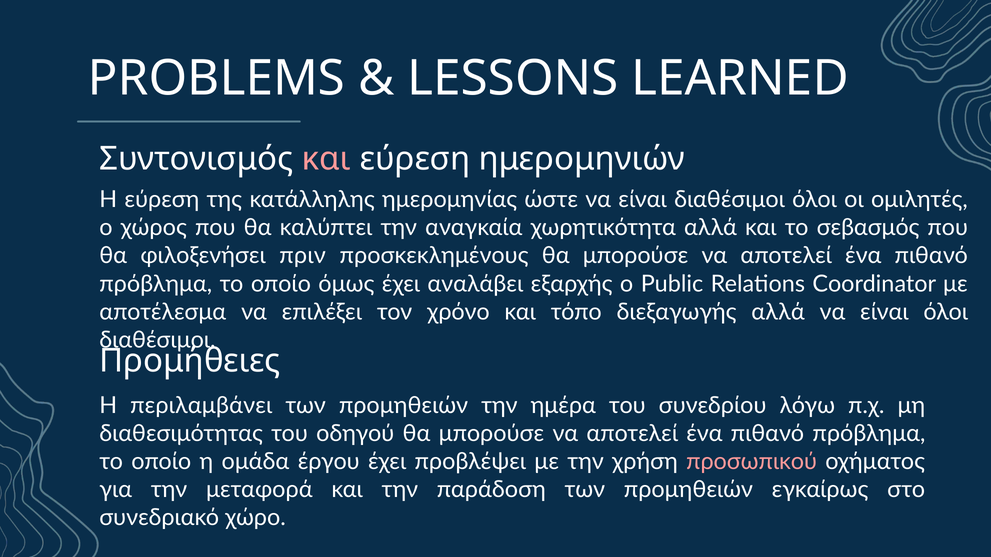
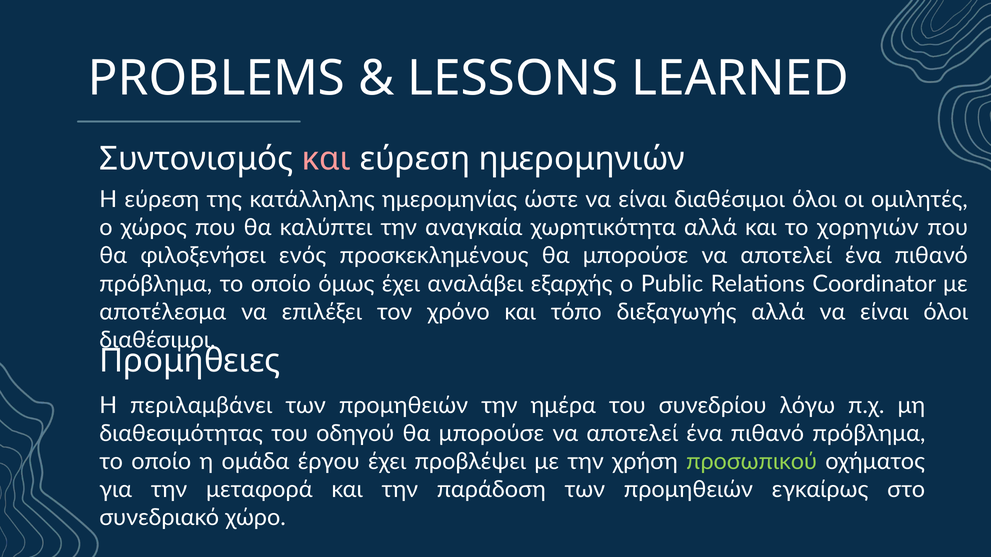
σεβασμός: σεβασμός -> χορηγιών
πριν: πριν -> ενός
προσωπικού colour: pink -> light green
